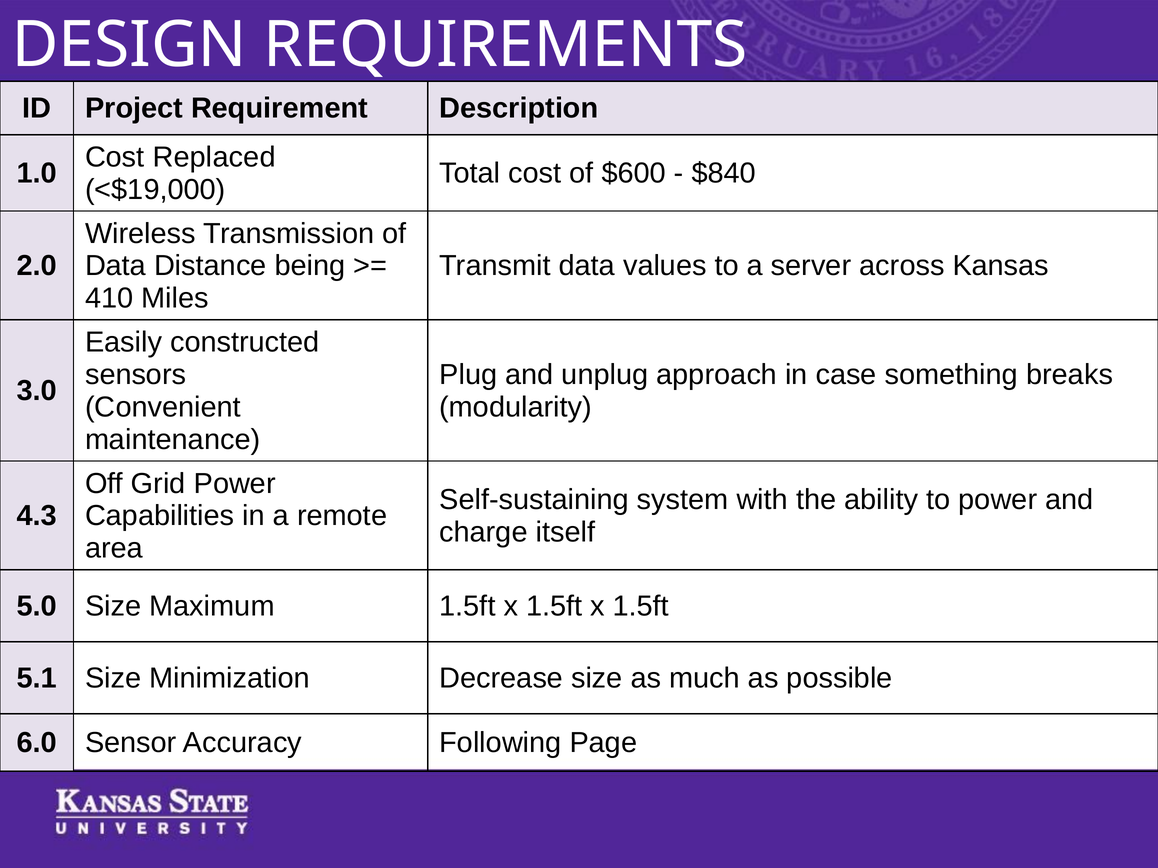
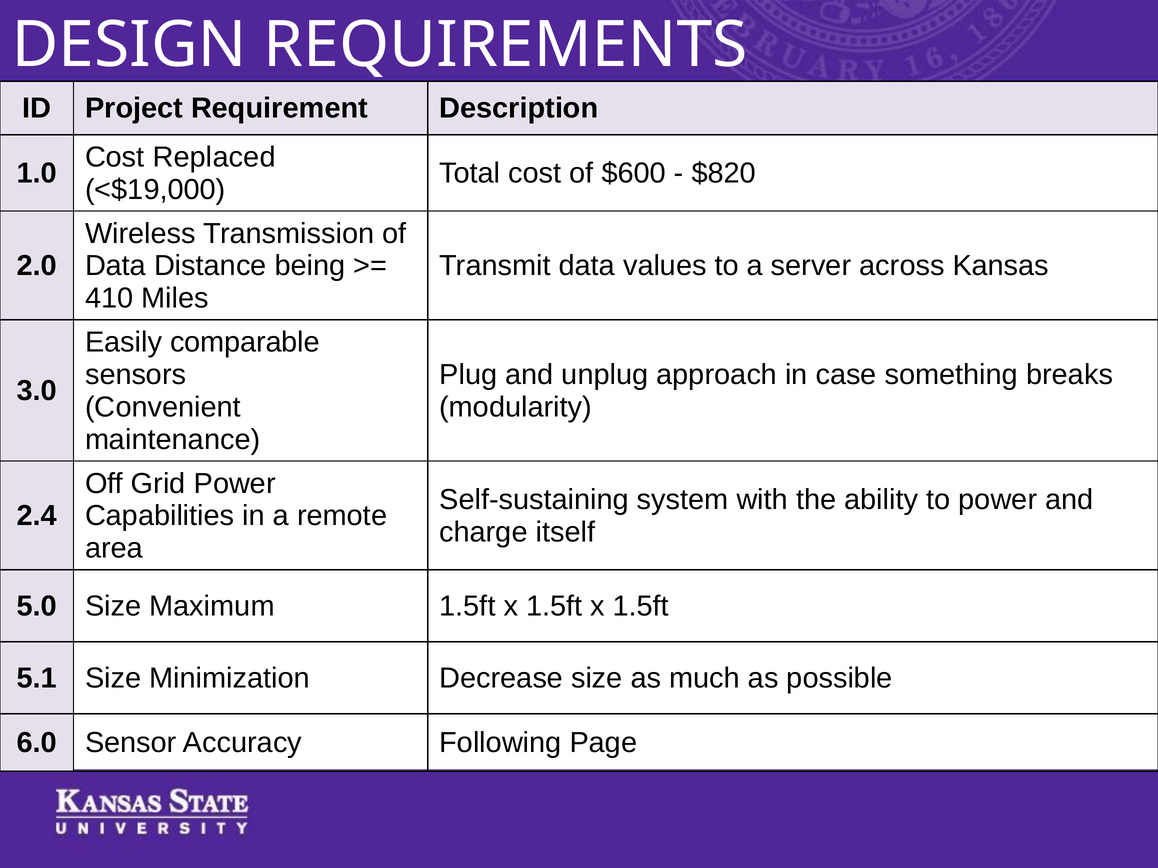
$840: $840 -> $820
constructed: constructed -> comparable
4.3: 4.3 -> 2.4
